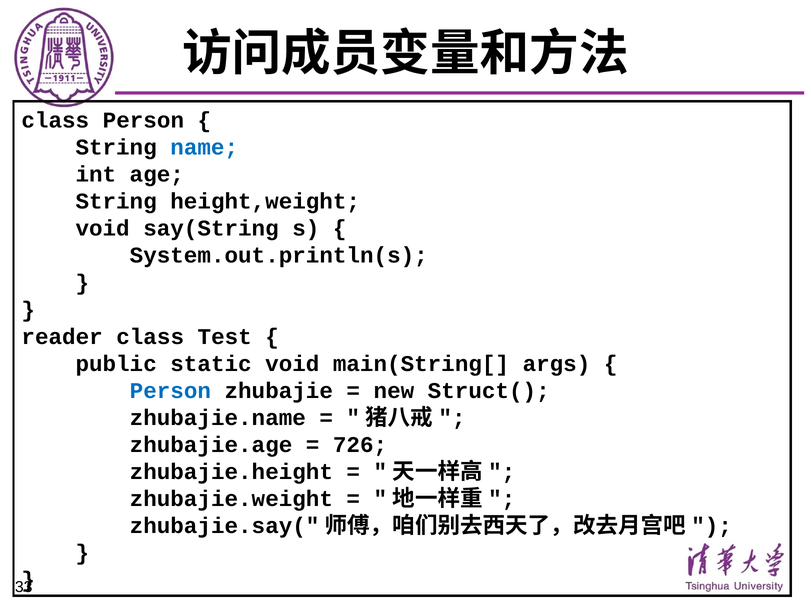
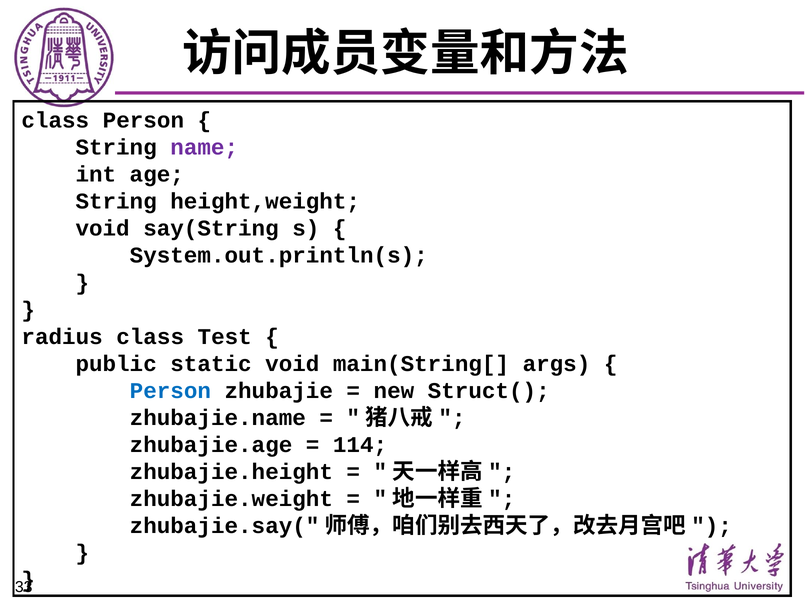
name colour: blue -> purple
reader: reader -> radius
726: 726 -> 114
